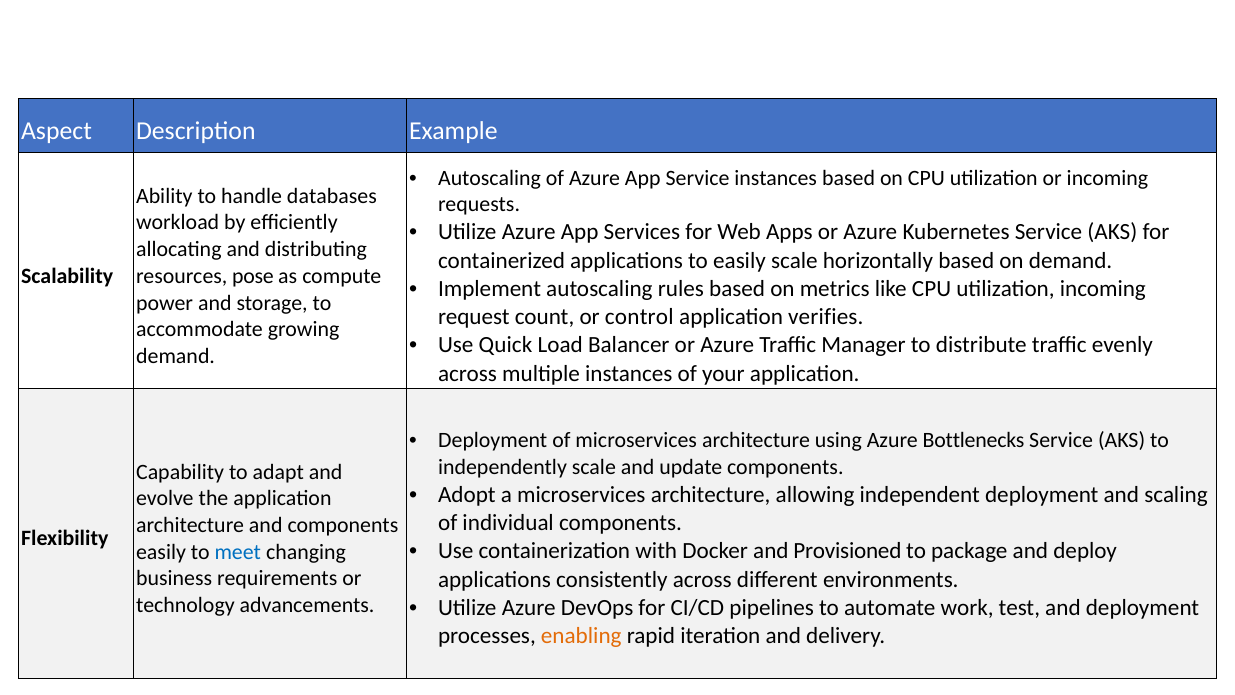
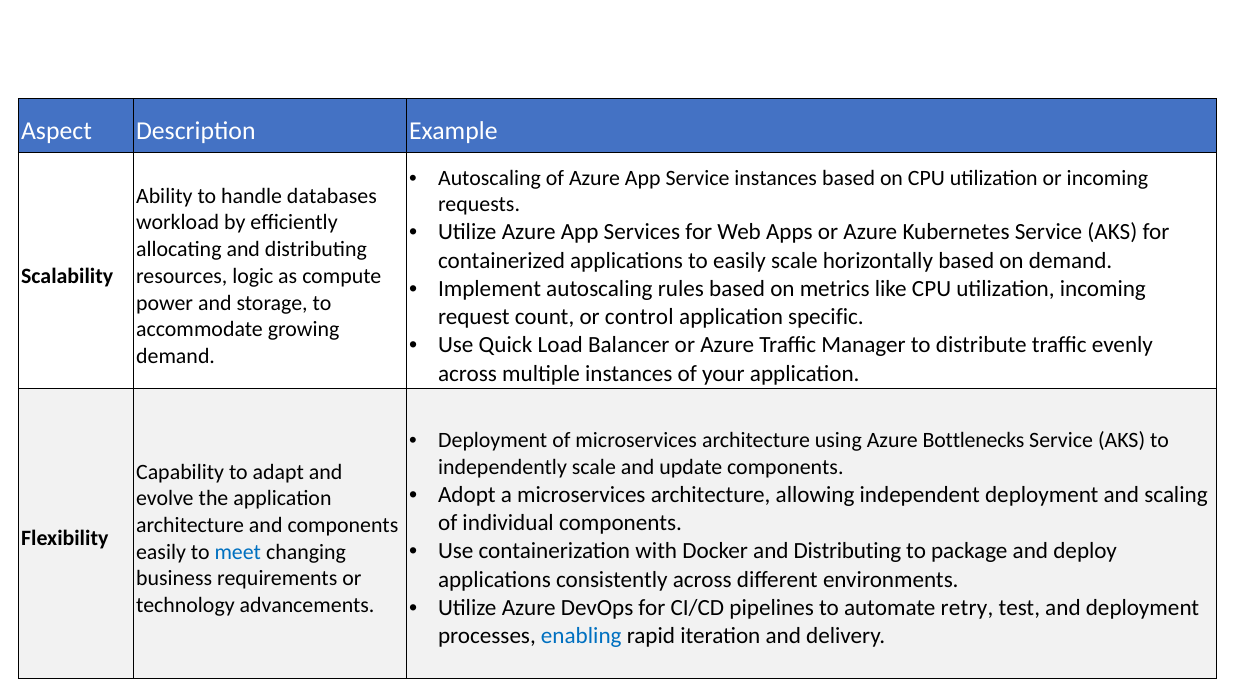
pose: pose -> logic
verifies: verifies -> specific
Docker and Provisioned: Provisioned -> Distributing
work: work -> retry
enabling colour: orange -> blue
